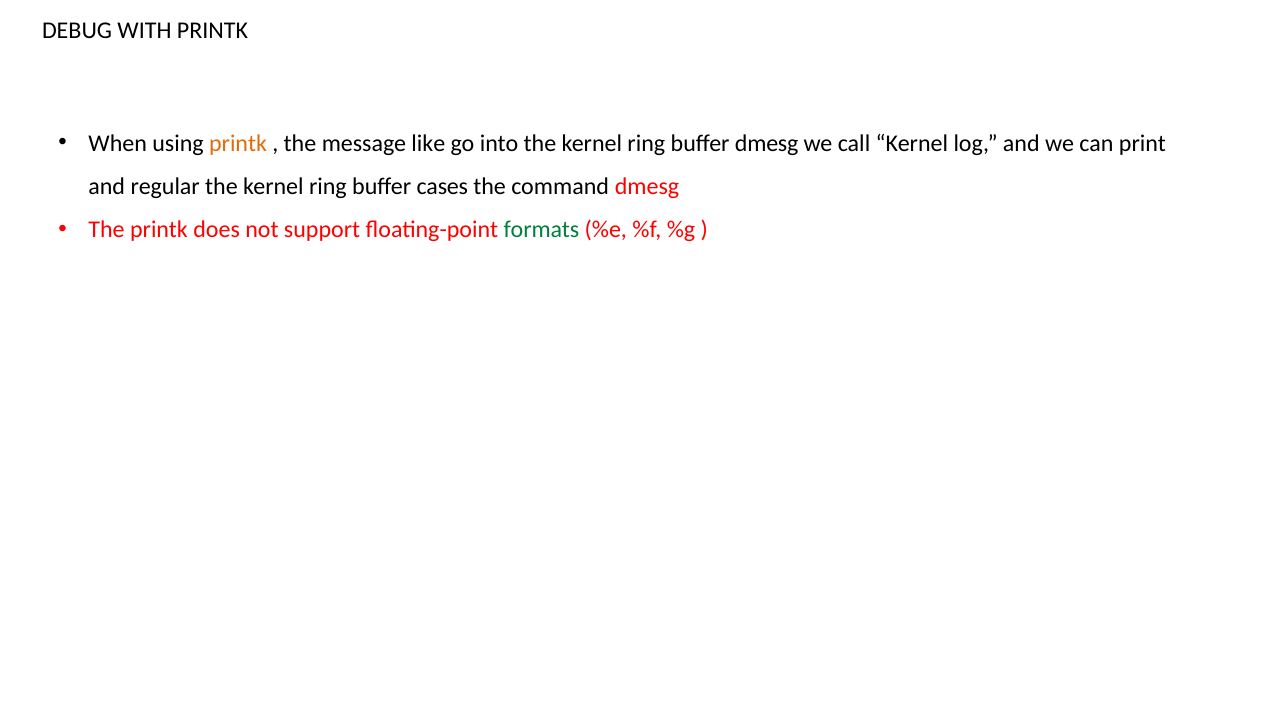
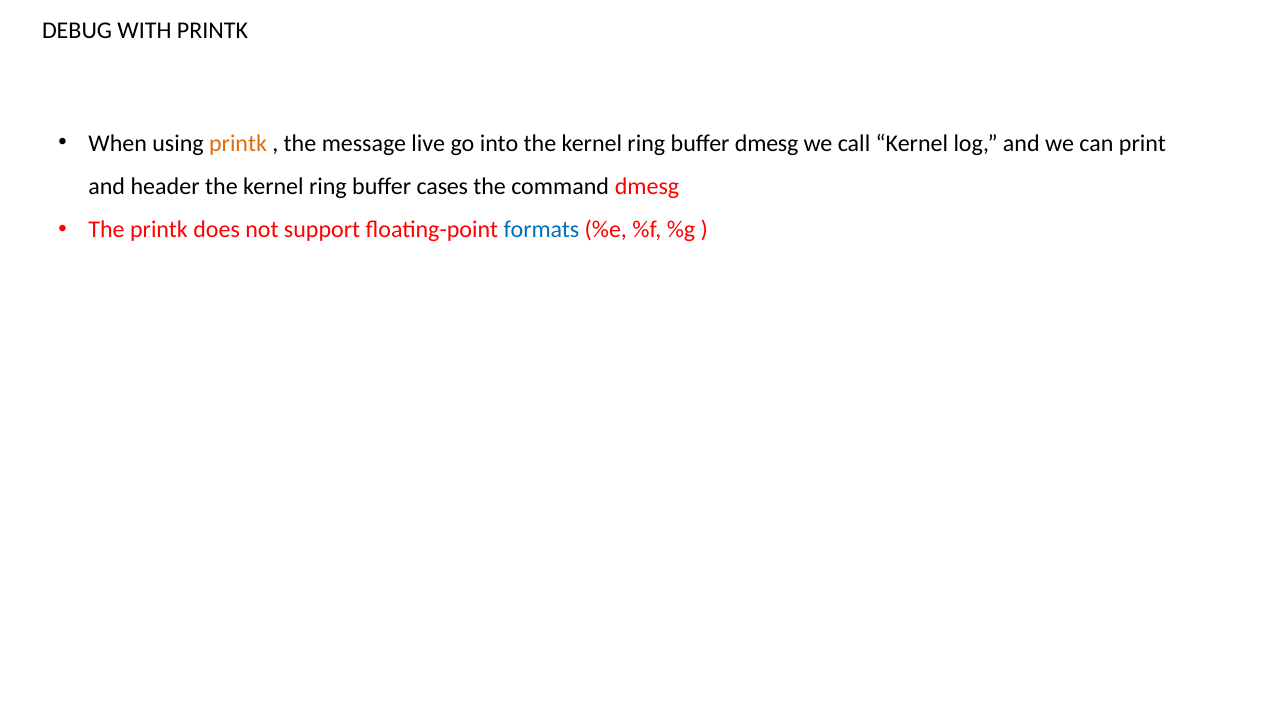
like: like -> live
regular: regular -> header
formats colour: green -> blue
